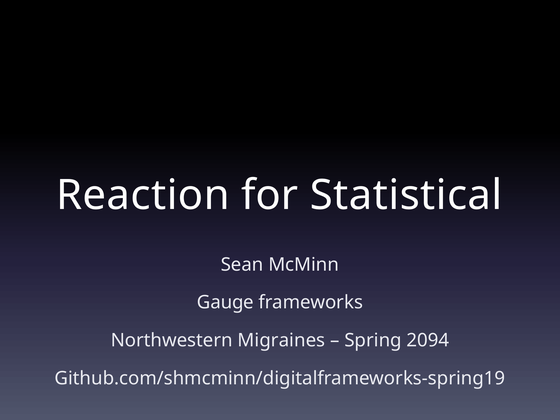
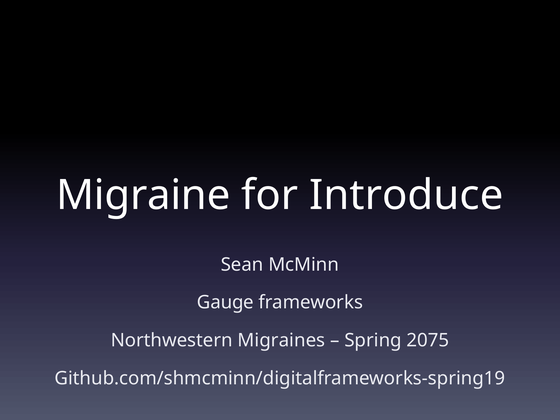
Reaction: Reaction -> Migraine
Statistical: Statistical -> Introduce
2094: 2094 -> 2075
